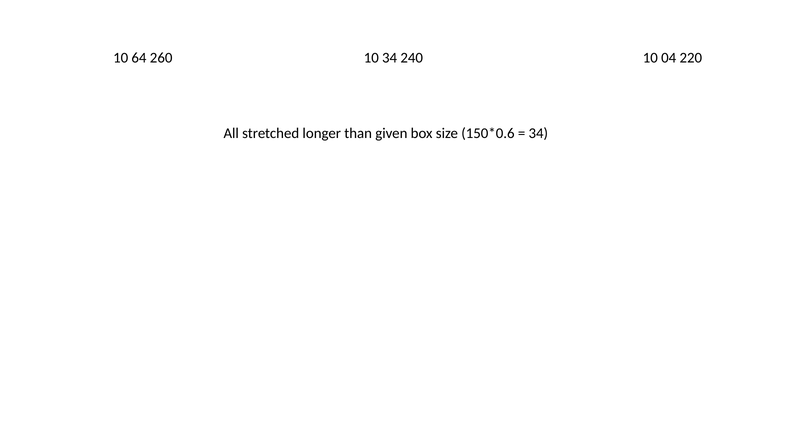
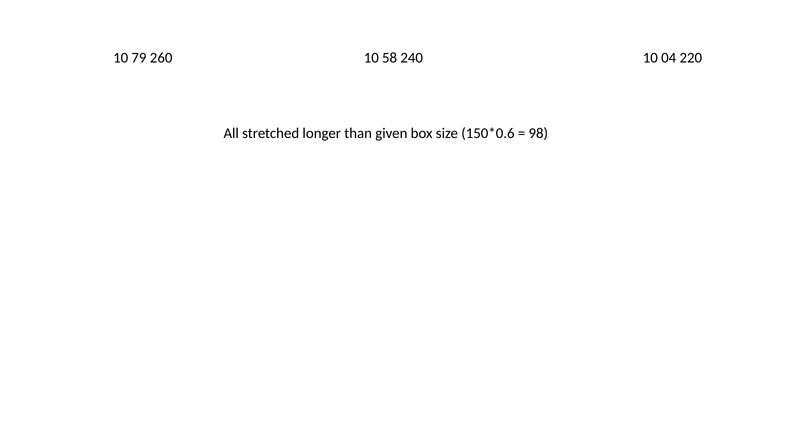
64: 64 -> 79
10 34: 34 -> 58
34 at (538, 133): 34 -> 98
